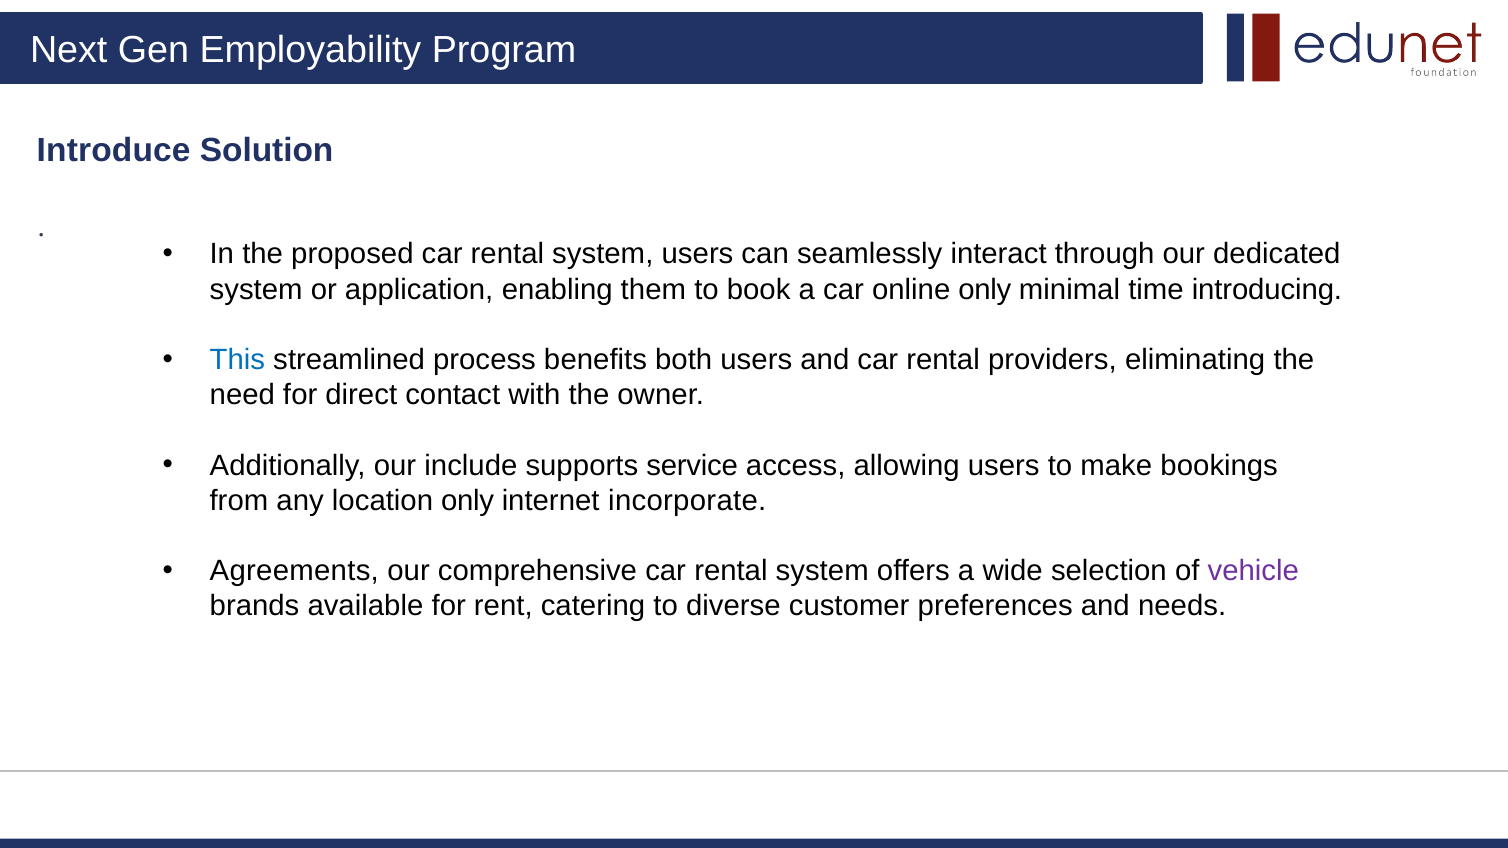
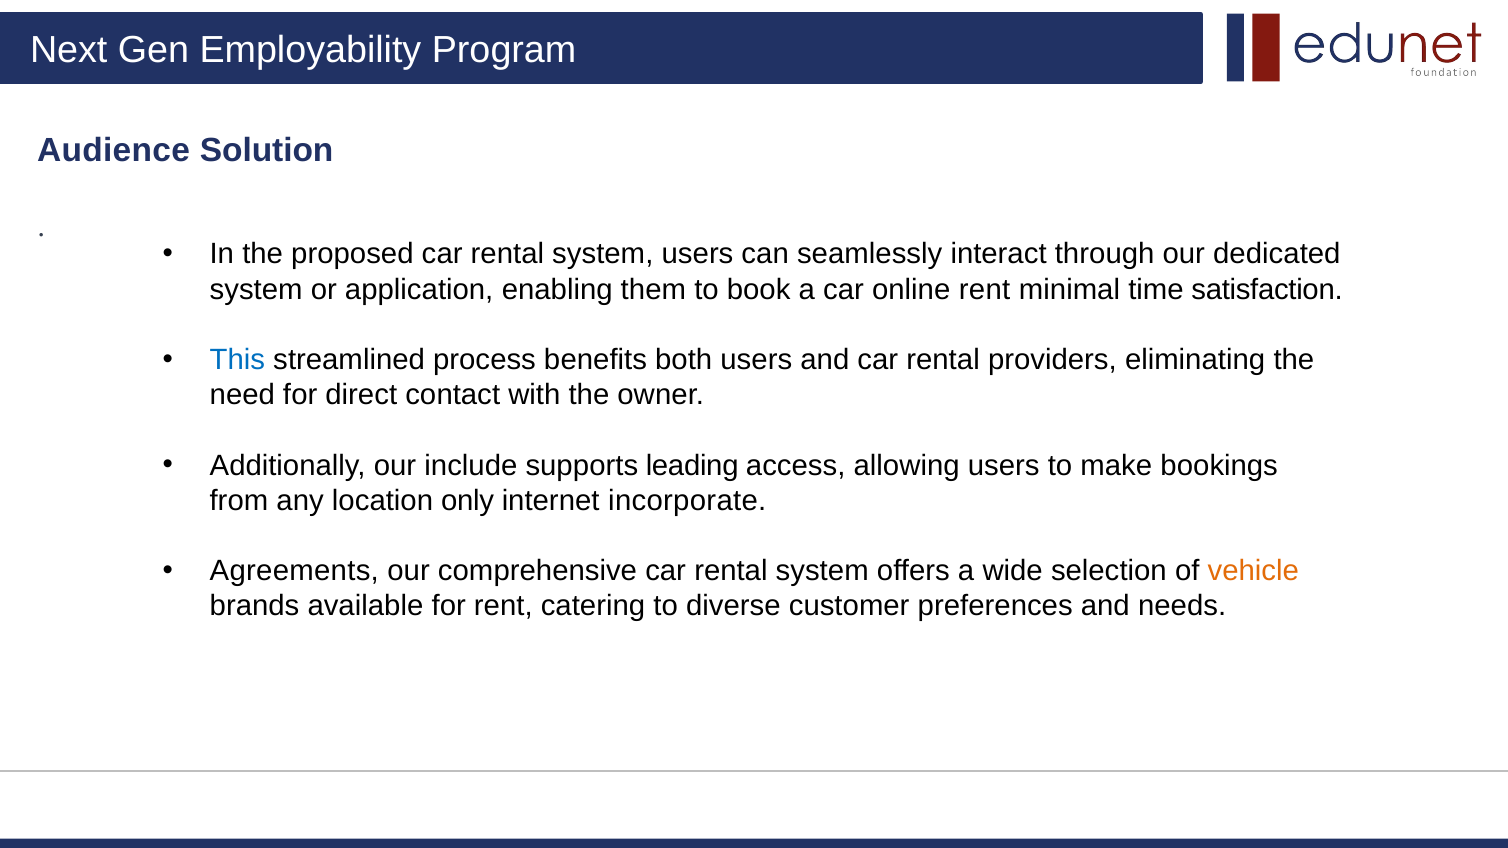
Introduce: Introduce -> Audience
online only: only -> rent
introducing: introducing -> satisfaction
service: service -> leading
vehicle colour: purple -> orange
